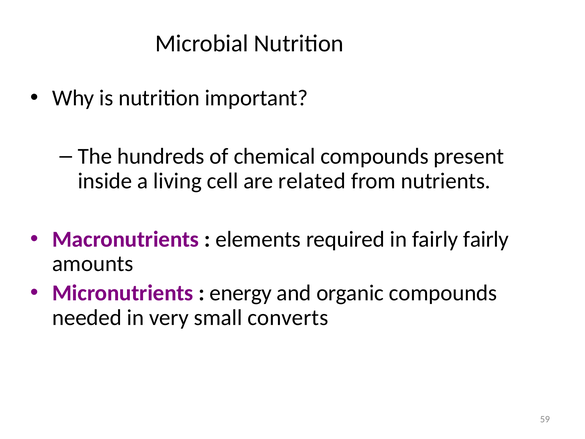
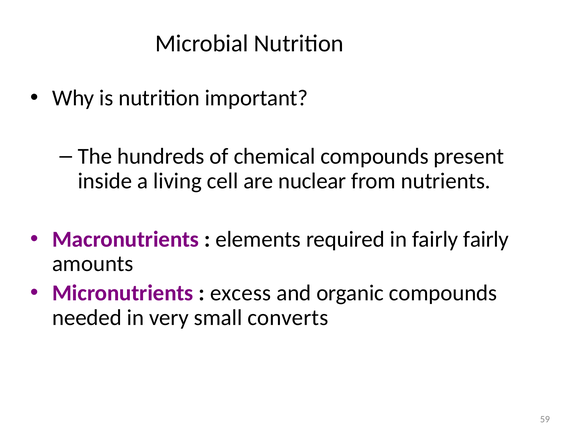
related: related -> nuclear
energy: energy -> excess
